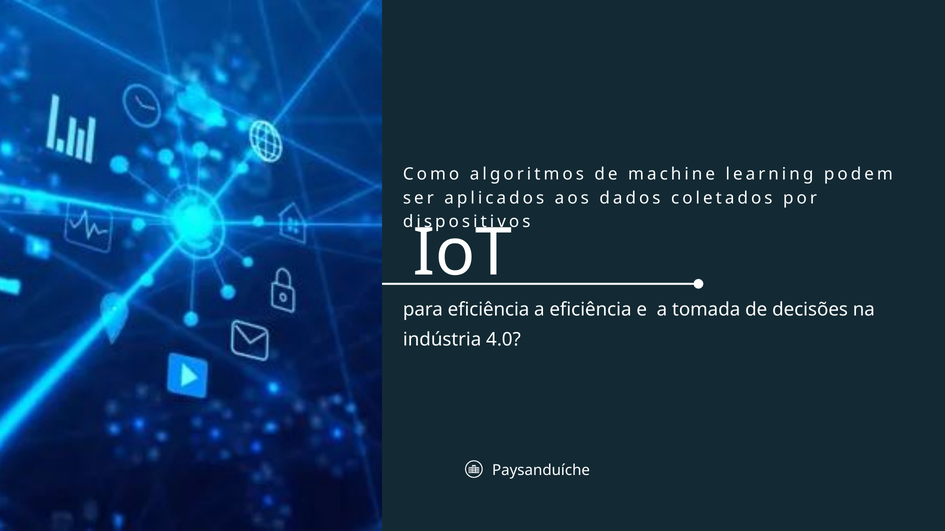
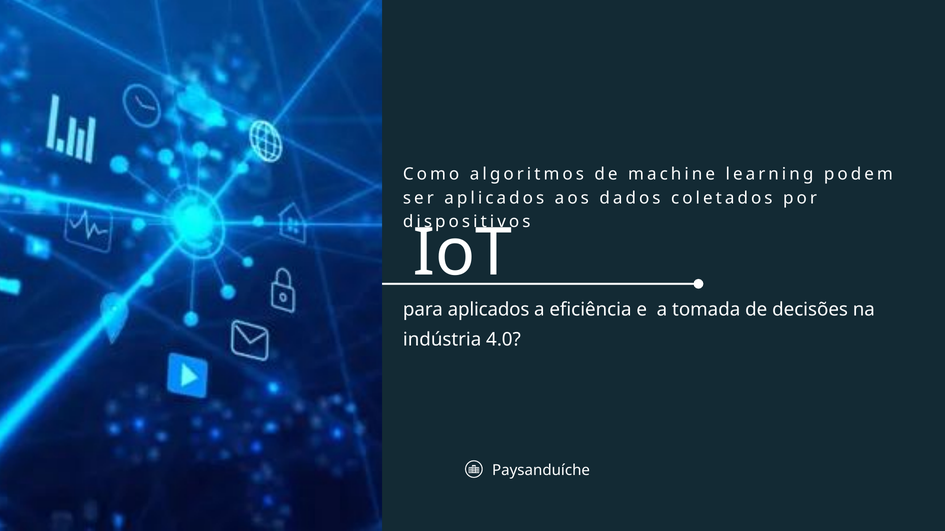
para eficiência: eficiência -> aplicados
